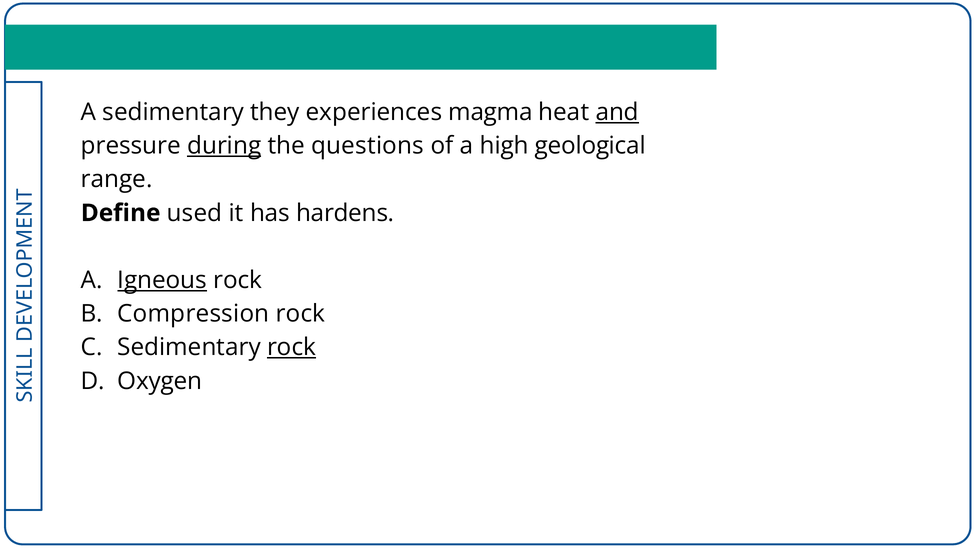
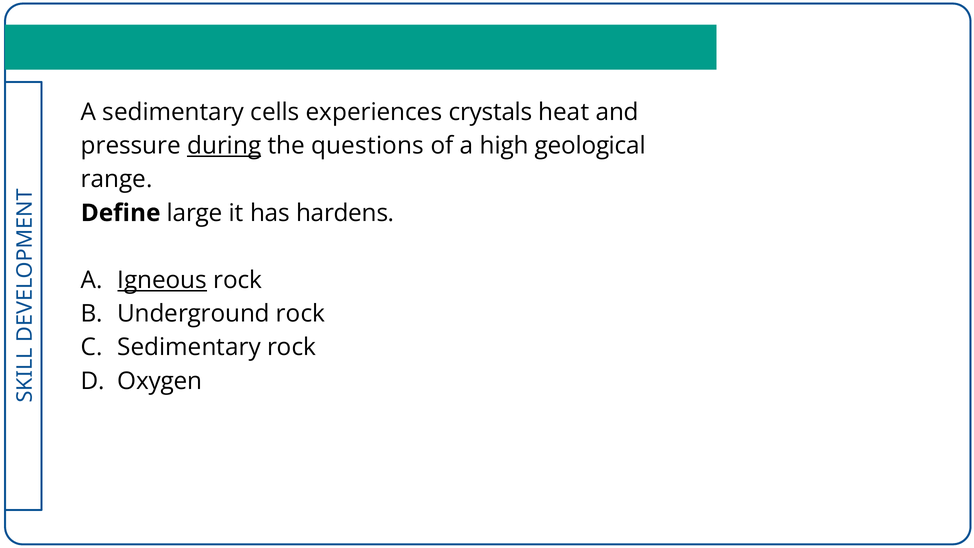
they: they -> cells
magma: magma -> crystals
and underline: present -> none
used: used -> large
Compression: Compression -> Underground
rock at (292, 347) underline: present -> none
